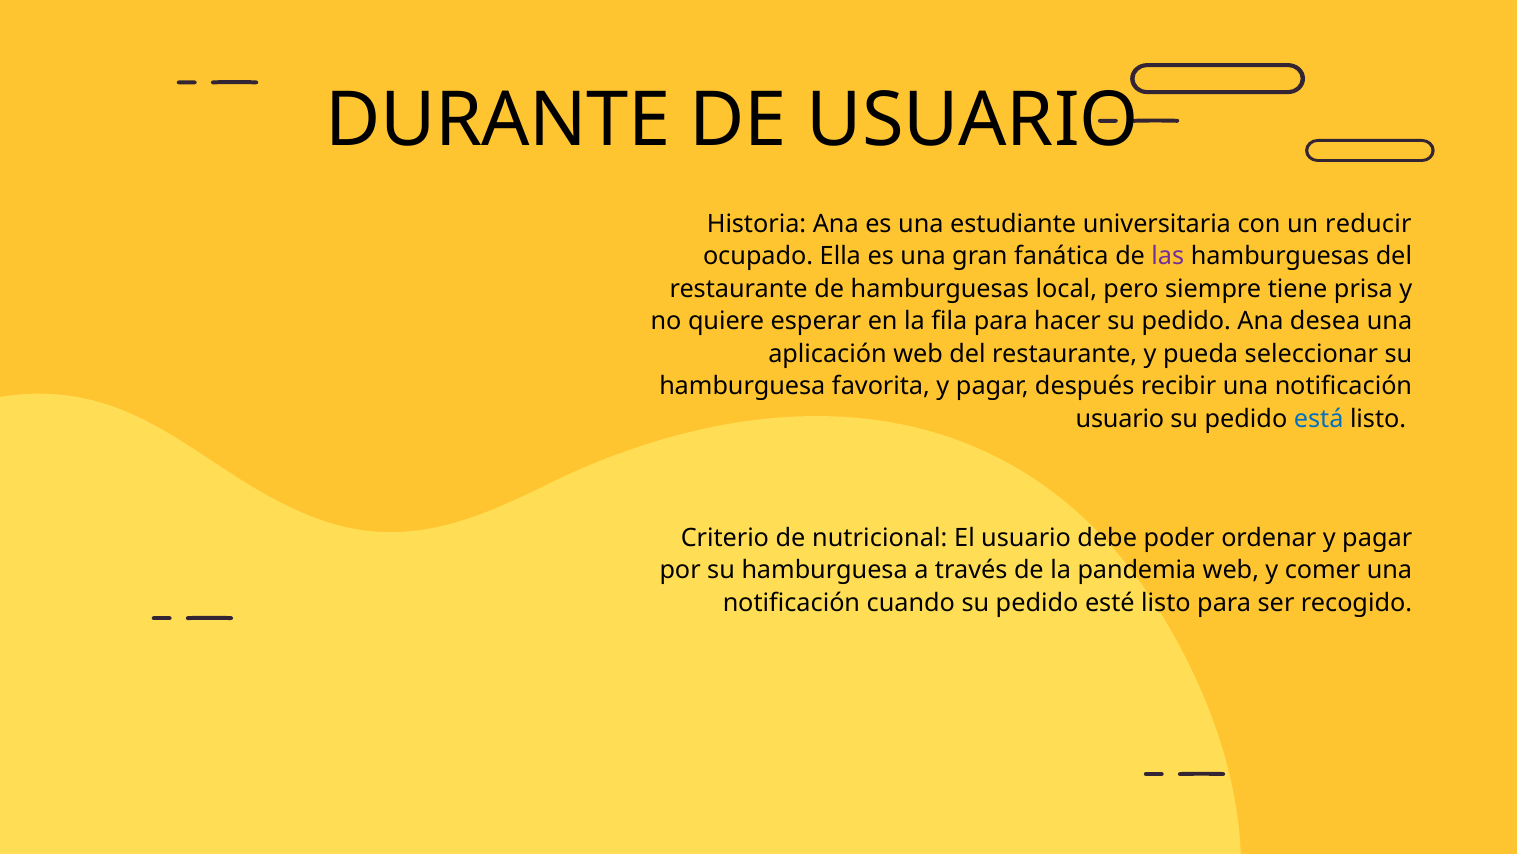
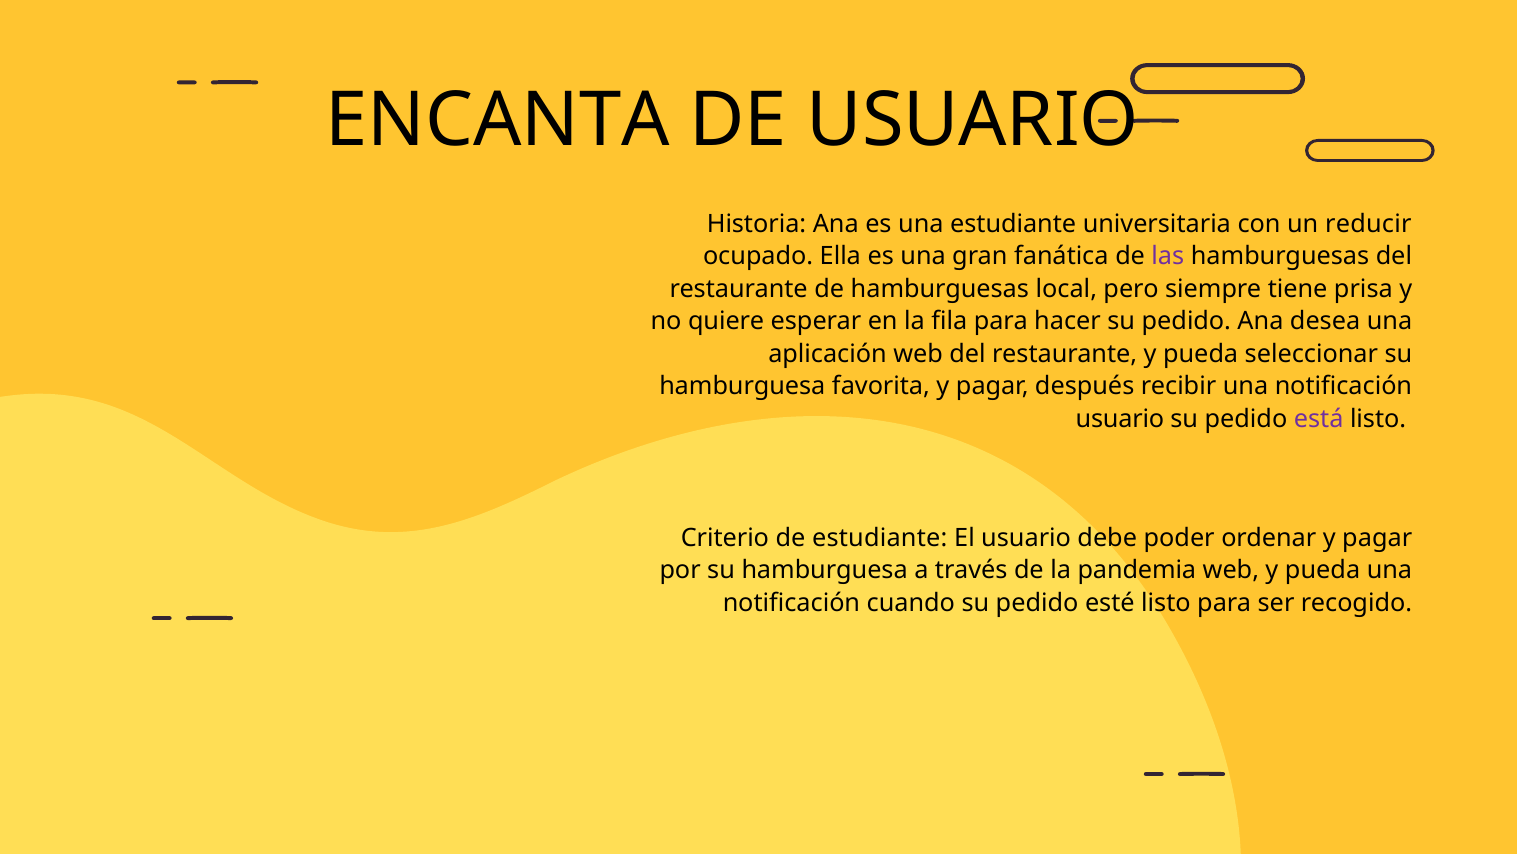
DURANTE: DURANTE -> ENCANTA
está colour: blue -> purple
de nutricional: nutricional -> estudiante
web y comer: comer -> pueda
